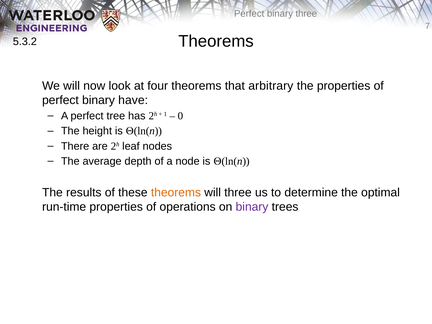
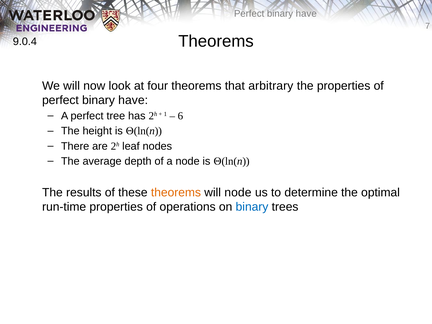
three at (306, 14): three -> have
5.3.2: 5.3.2 -> 9.0.4
0: 0 -> 6
will three: three -> node
binary at (252, 207) colour: purple -> blue
